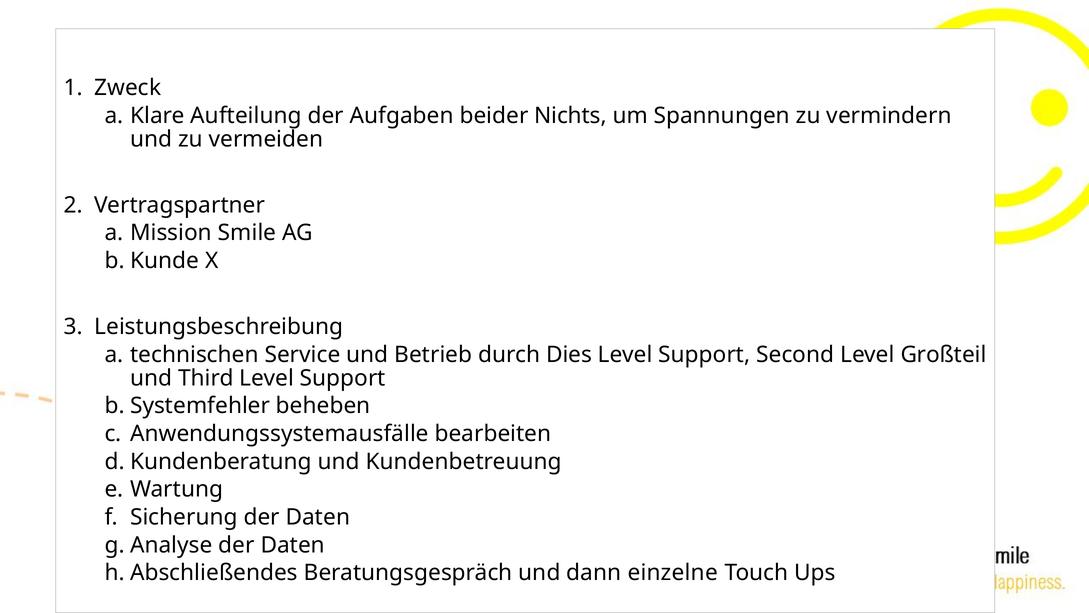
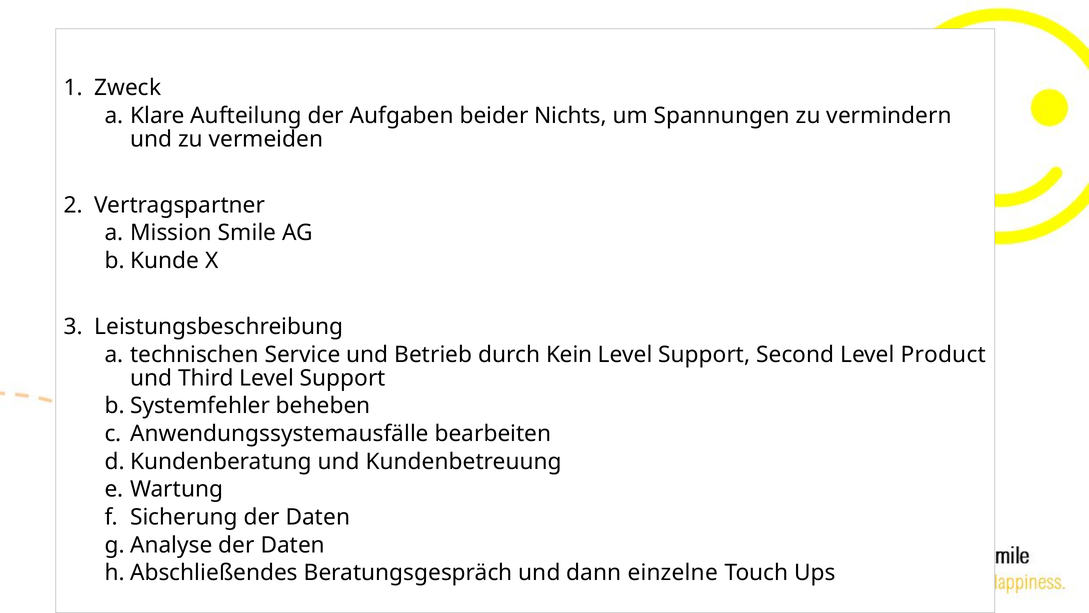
Dies: Dies -> Kein
Großteil: Großteil -> Product
